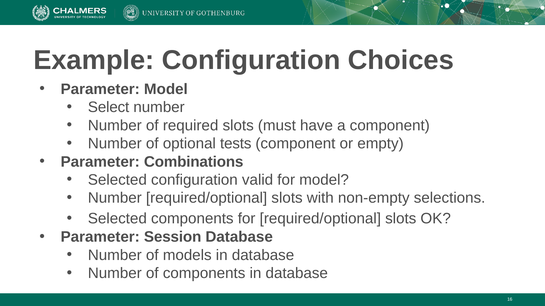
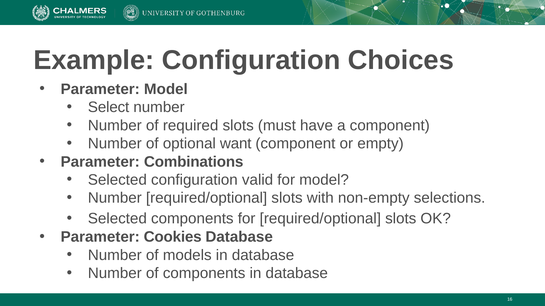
tests: tests -> want
Session: Session -> Cookies
